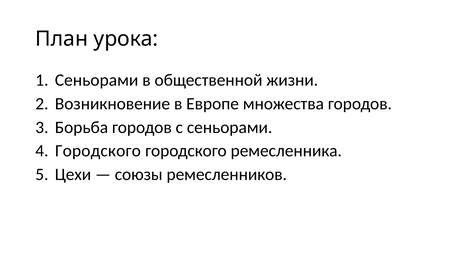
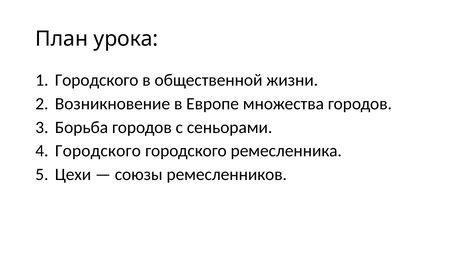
Сеньорами at (97, 80): Сеньорами -> Городского
